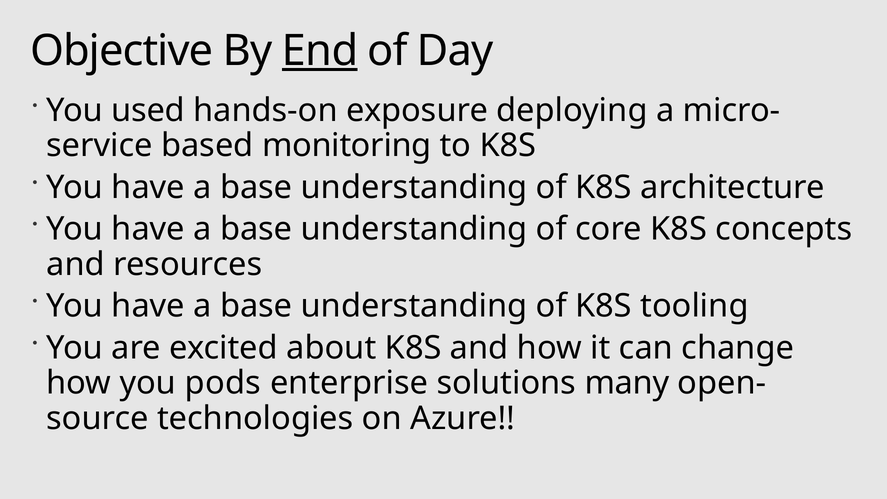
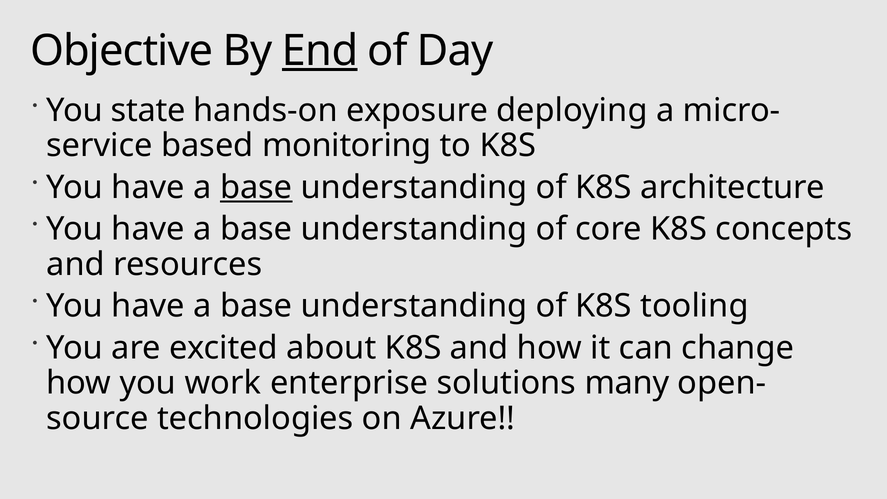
used: used -> state
base at (256, 187) underline: none -> present
pods: pods -> work
